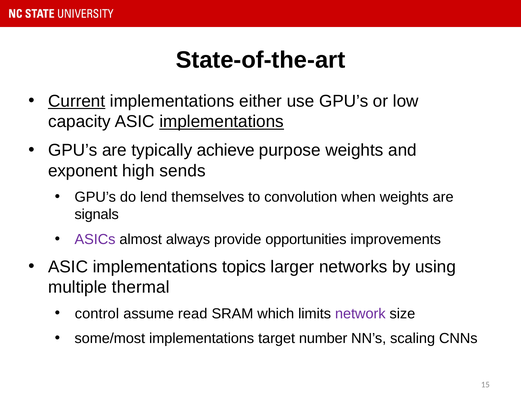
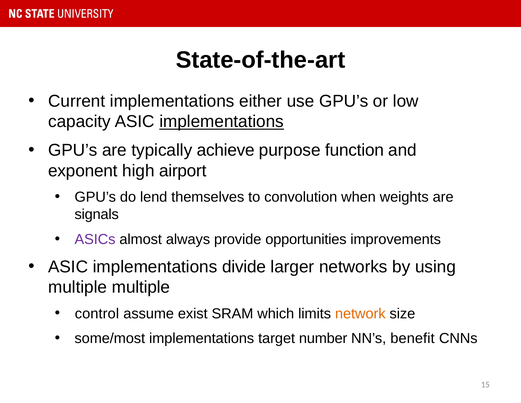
Current underline: present -> none
purpose weights: weights -> function
sends: sends -> airport
topics: topics -> divide
multiple thermal: thermal -> multiple
read: read -> exist
network colour: purple -> orange
scaling: scaling -> benefit
